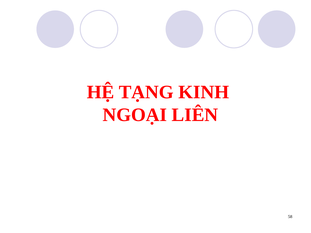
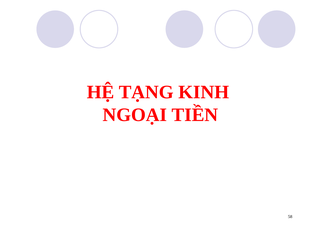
LIÊN: LIÊN -> TIỀN
